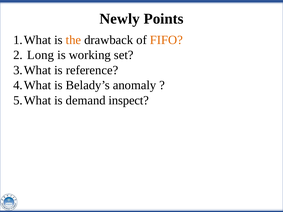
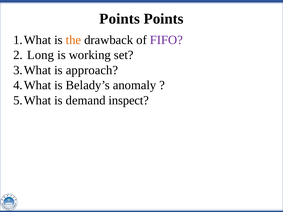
Newly at (120, 19): Newly -> Points
FIFO colour: orange -> purple
reference: reference -> approach
